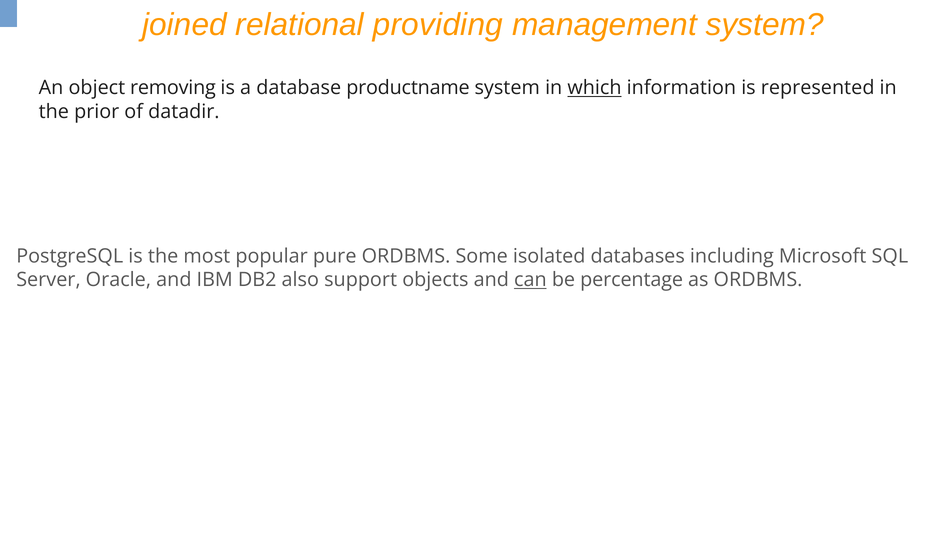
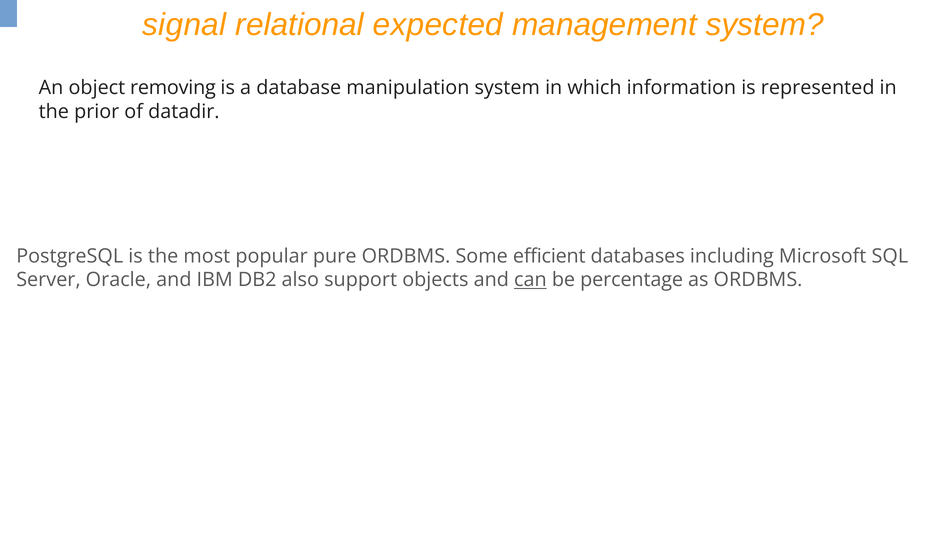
joined: joined -> signal
providing: providing -> expected
productname: productname -> manipulation
which underline: present -> none
isolated: isolated -> efficient
